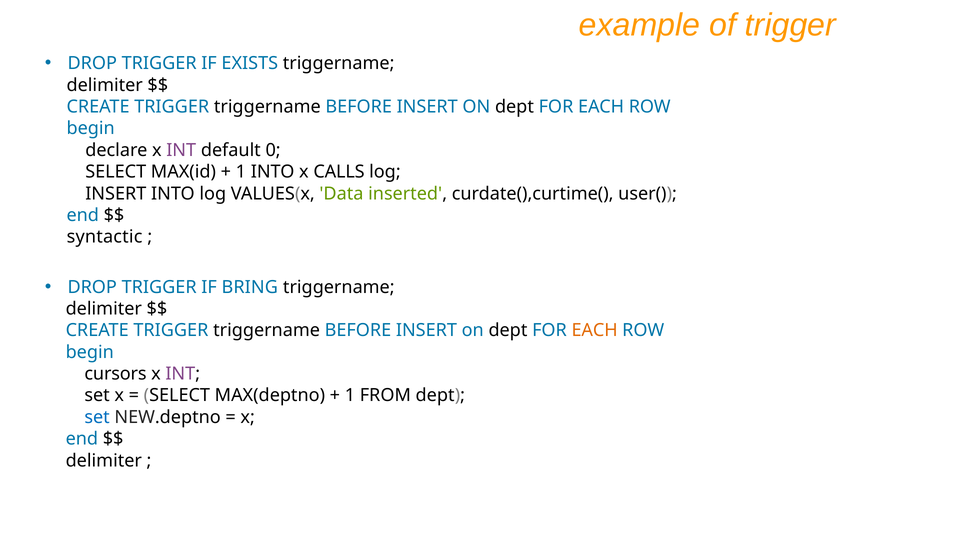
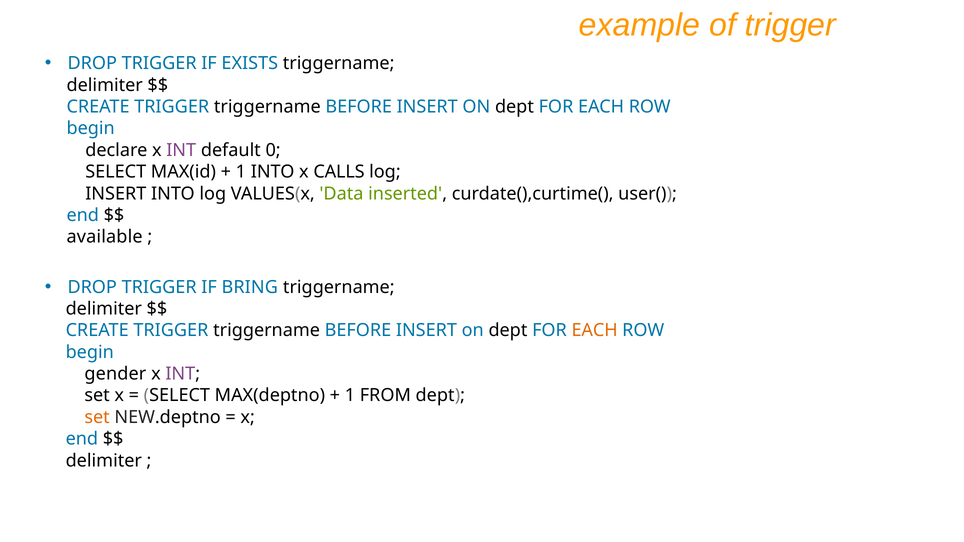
syntactic: syntactic -> available
cursors: cursors -> gender
set at (97, 417) colour: blue -> orange
